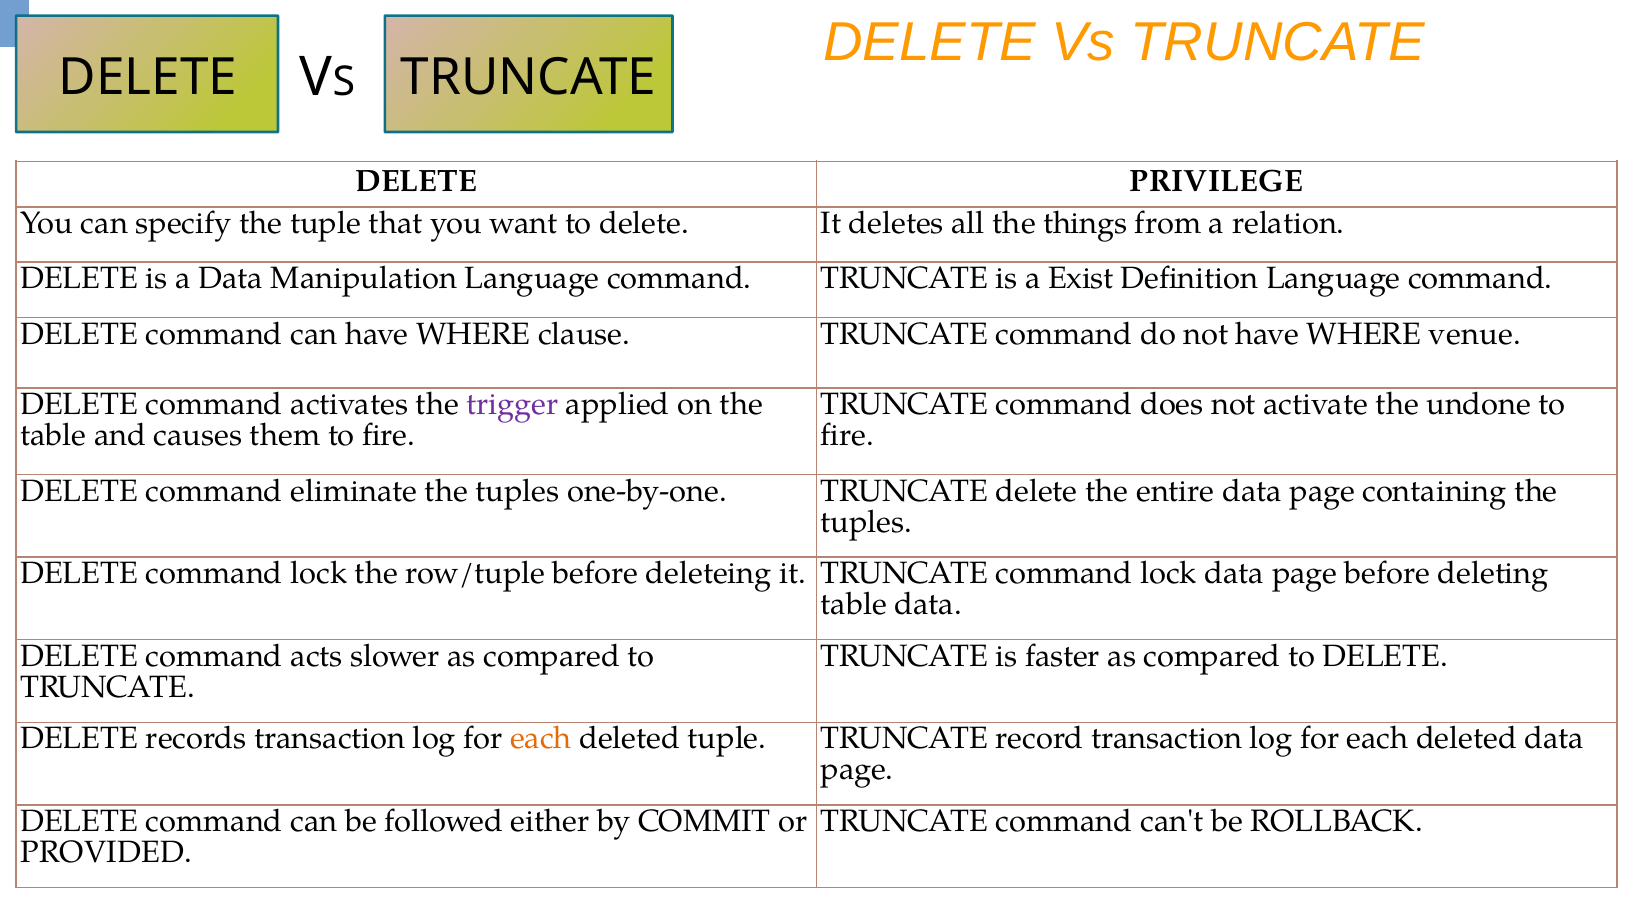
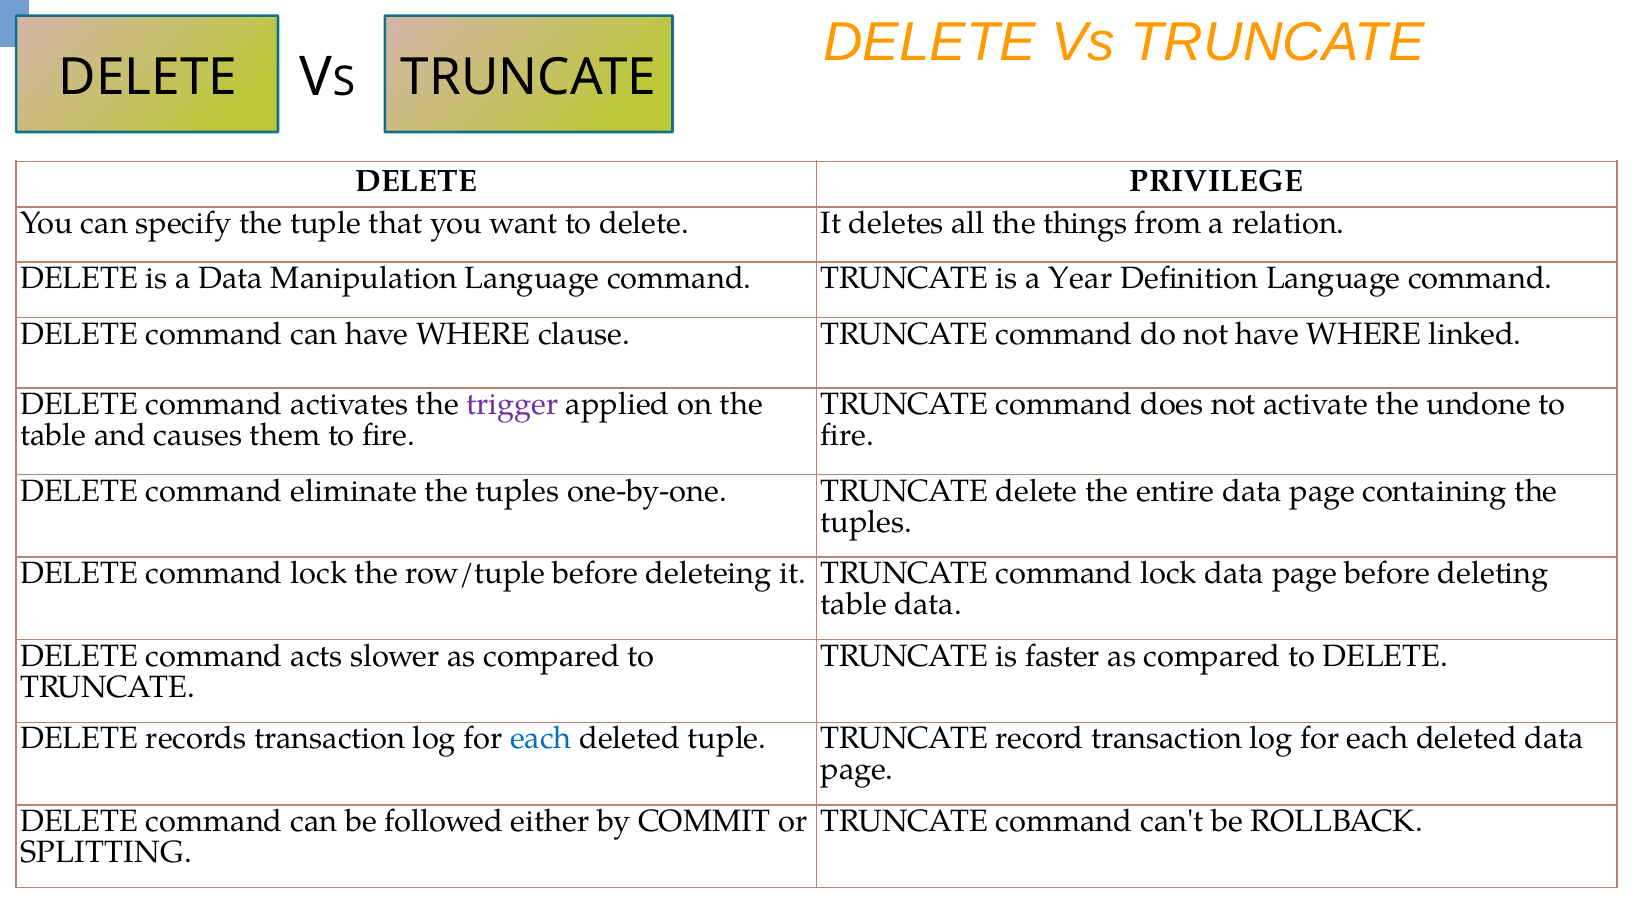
Exist: Exist -> Year
venue: venue -> linked
each at (541, 739) colour: orange -> blue
PROVIDED: PROVIDED -> SPLITTING
